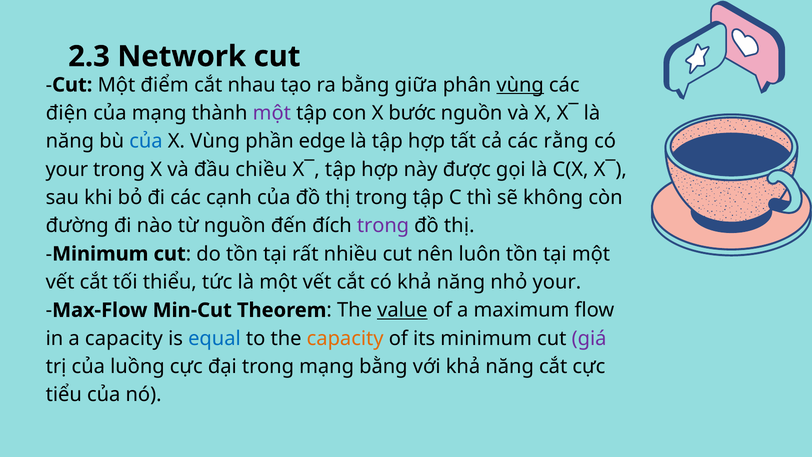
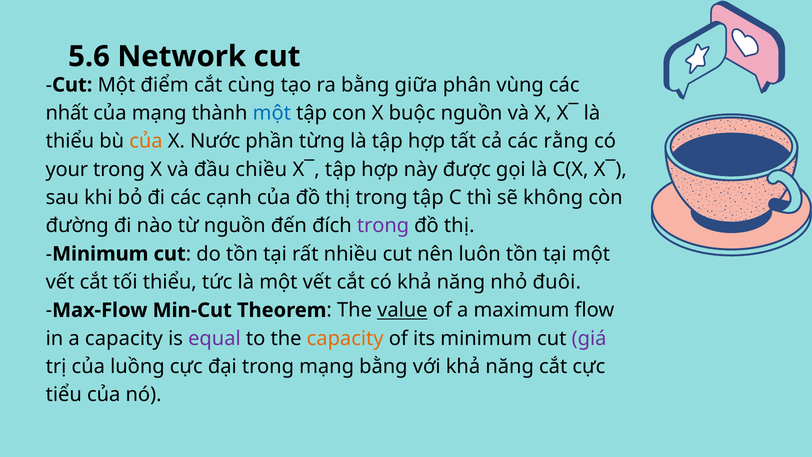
2.3: 2.3 -> 5.6
nhau: nhau -> cùng
vùng at (520, 85) underline: present -> none
điện: điện -> nhất
một at (272, 113) colour: purple -> blue
bước: bước -> buộc
năng at (70, 141): năng -> thiểu
của at (146, 141) colour: blue -> orange
X Vùng: Vùng -> Nước
edge: edge -> từng
nhỏ your: your -> đuôi
equal colour: blue -> purple
